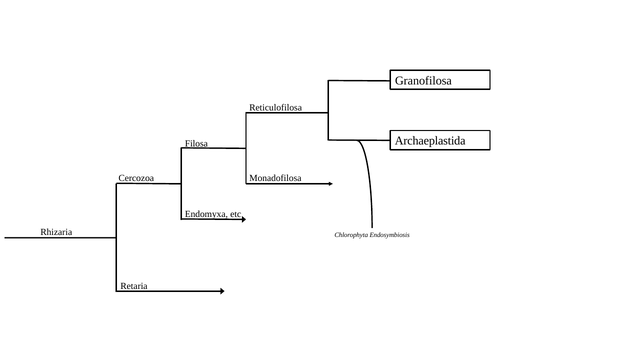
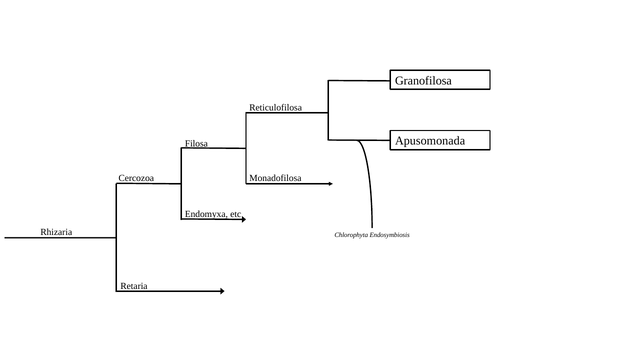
Archaeplastida: Archaeplastida -> Apusomonada
